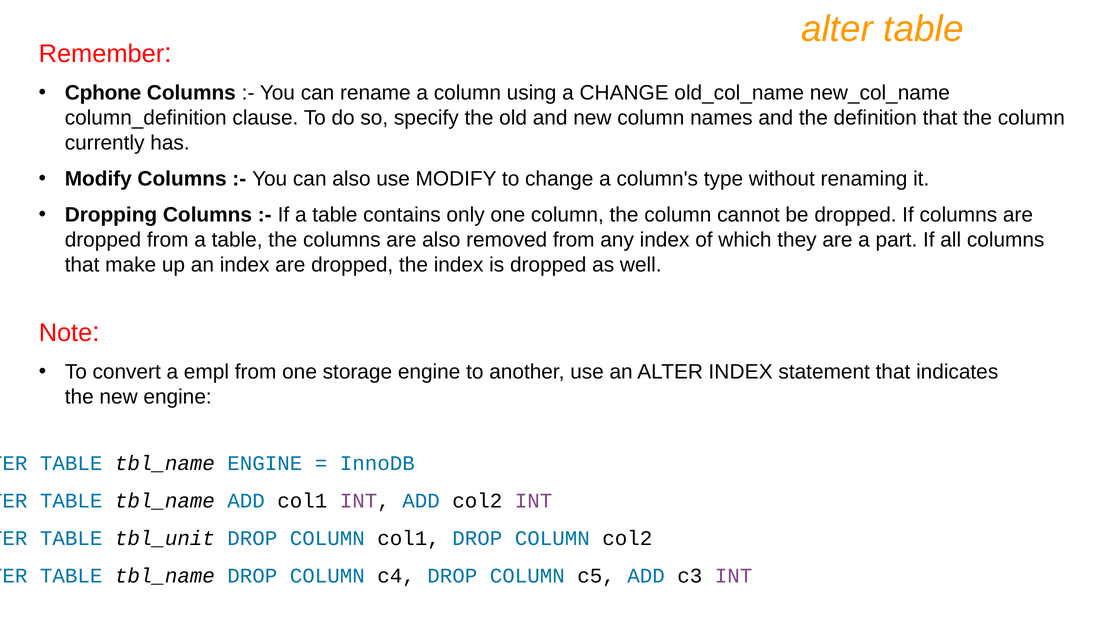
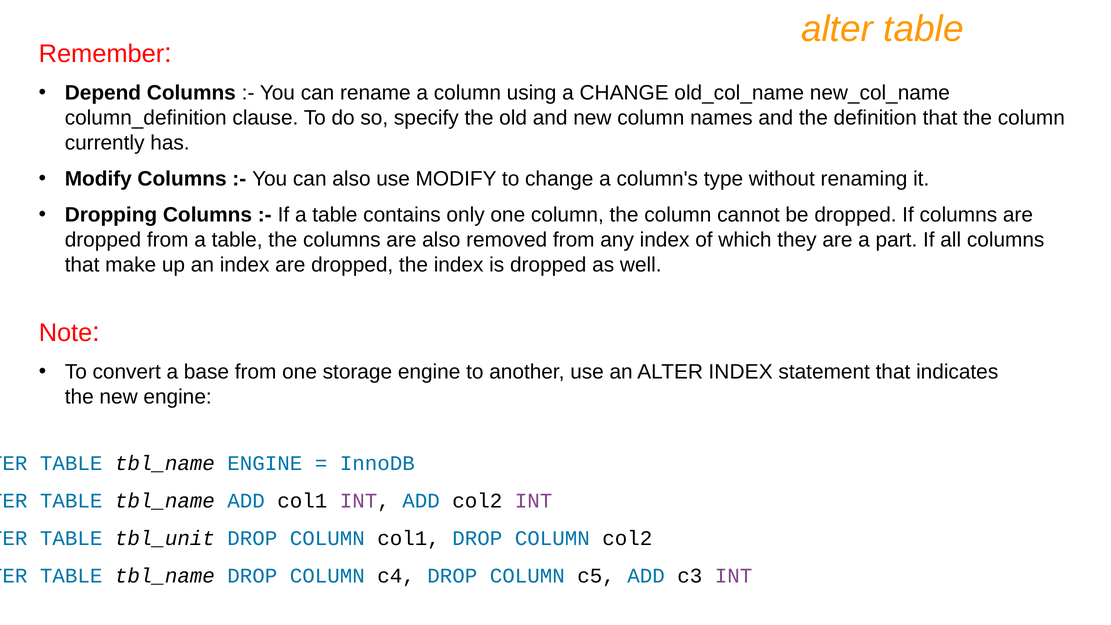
Cphone: Cphone -> Depend
empl: empl -> base
